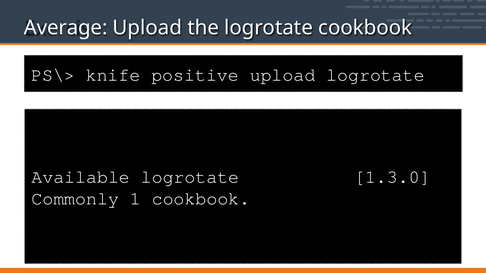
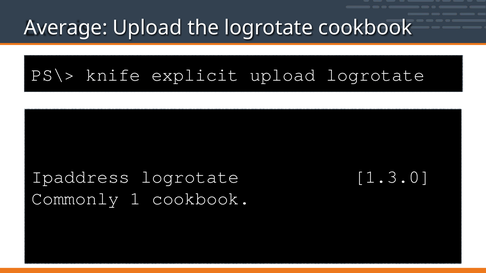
positive: positive -> explicit
Available: Available -> Ipaddress
